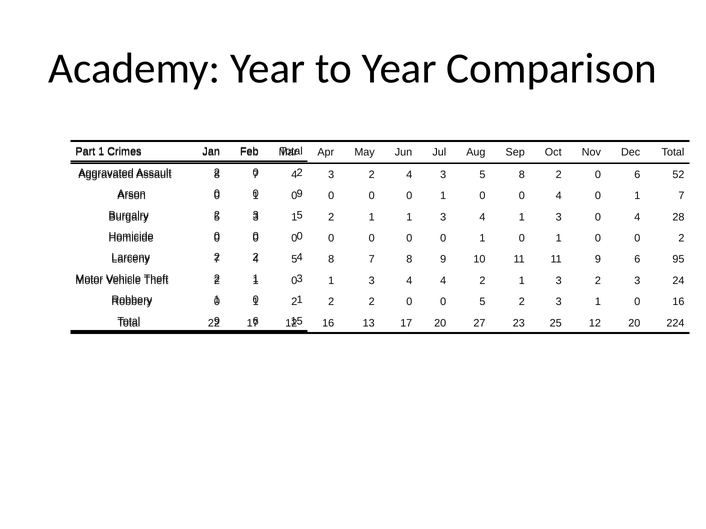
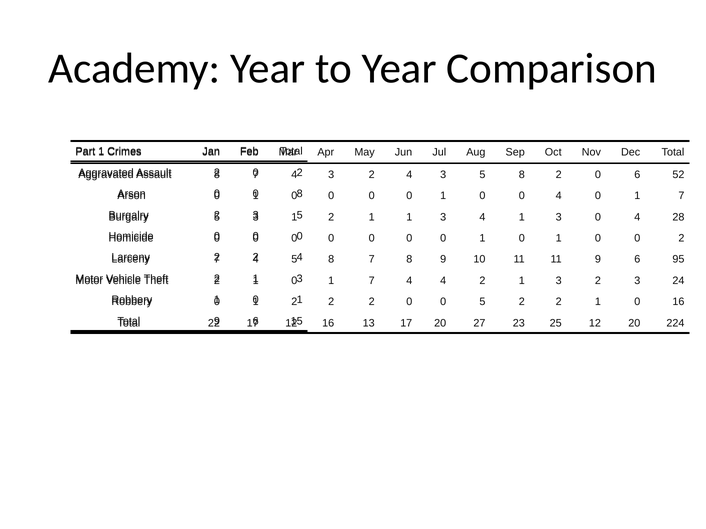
9 at (300, 194): 9 -> 8
3 at (372, 281): 3 -> 7
5 2 3: 3 -> 2
